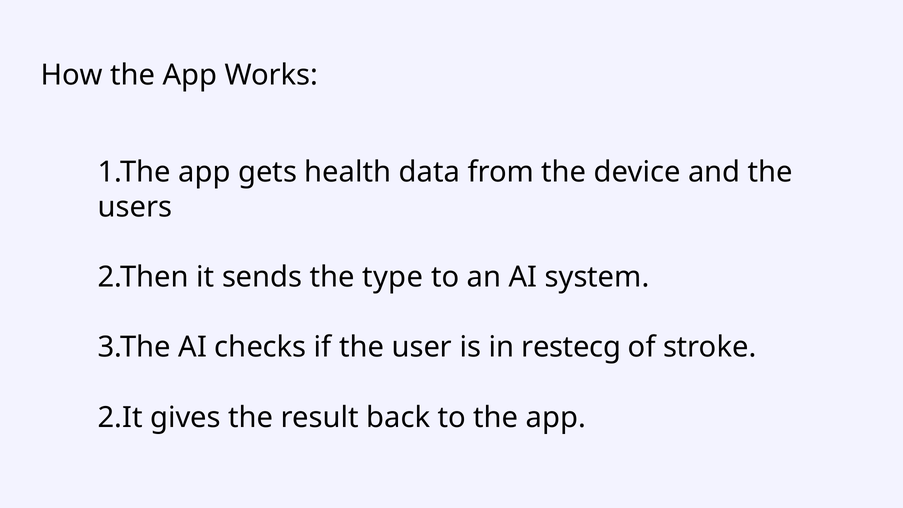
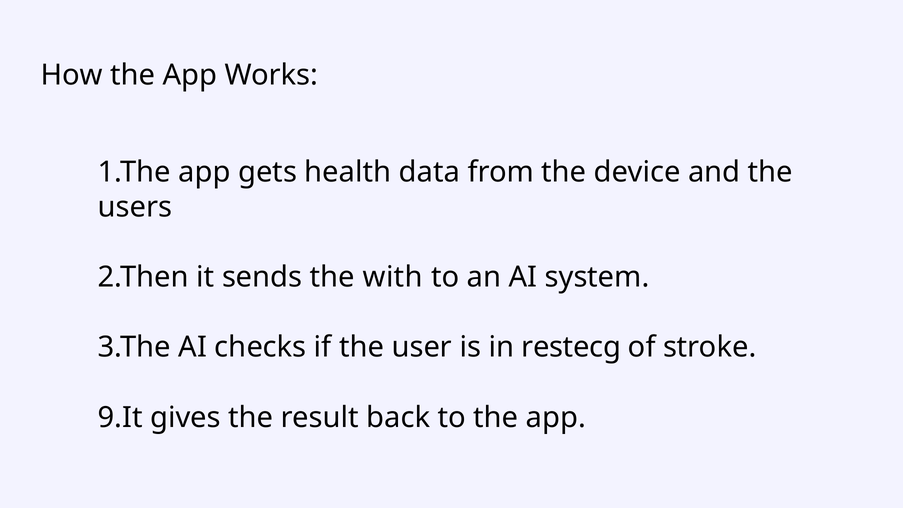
type: type -> with
2.It: 2.It -> 9.It
